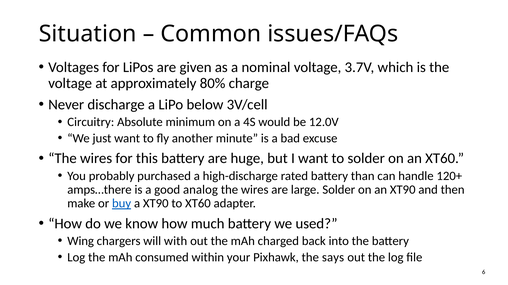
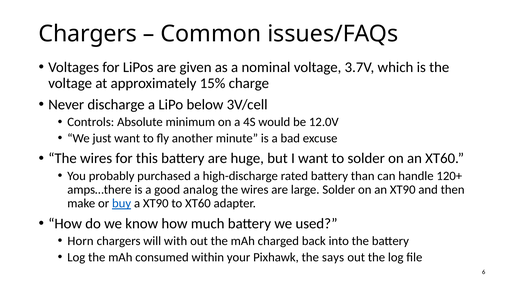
Situation at (88, 34): Situation -> Chargers
80%: 80% -> 15%
Circuitry: Circuitry -> Controls
Wing: Wing -> Horn
